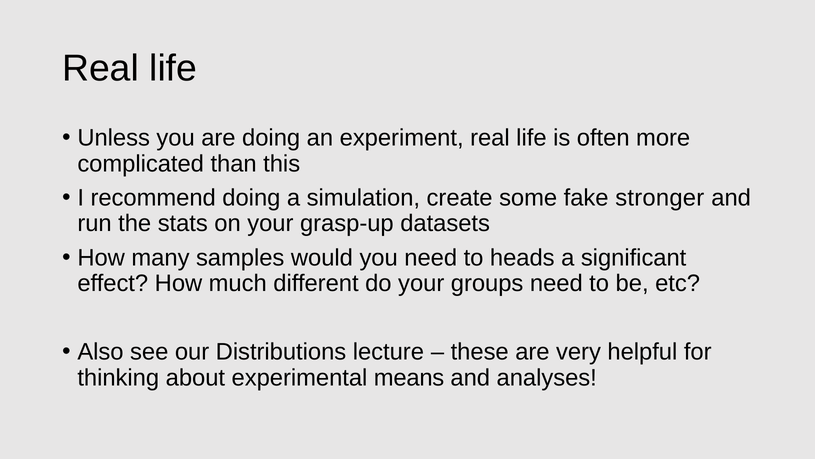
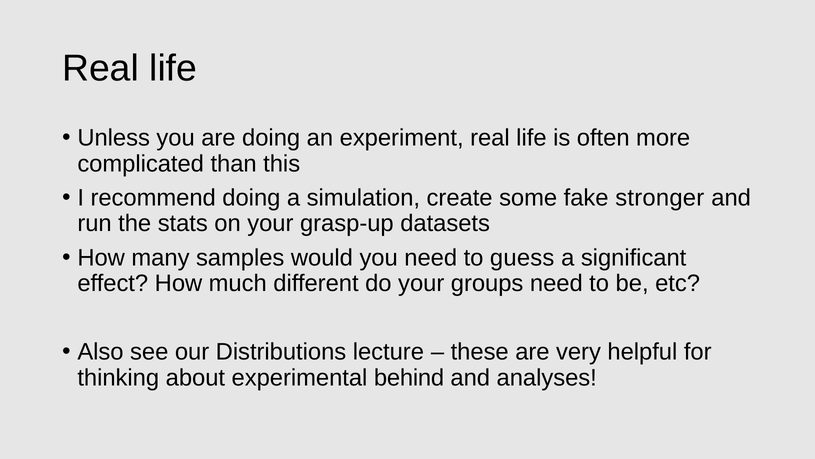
heads: heads -> guess
means: means -> behind
